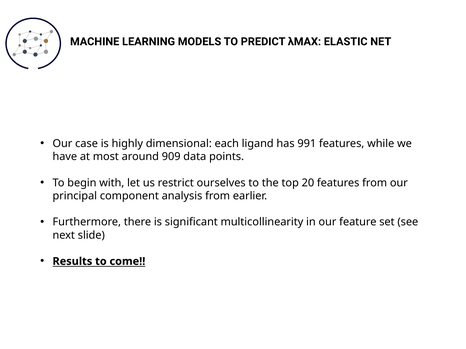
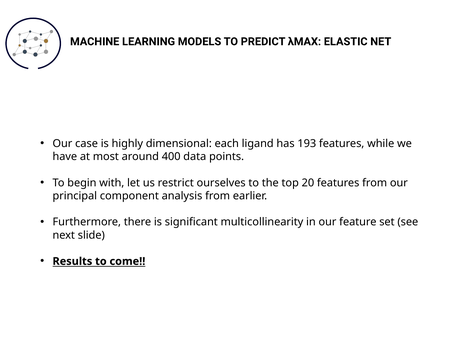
991: 991 -> 193
909: 909 -> 400
